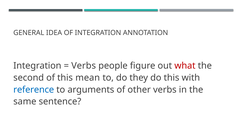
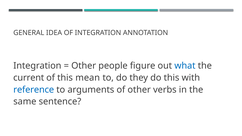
Verbs at (84, 66): Verbs -> Other
what colour: red -> blue
second: second -> current
